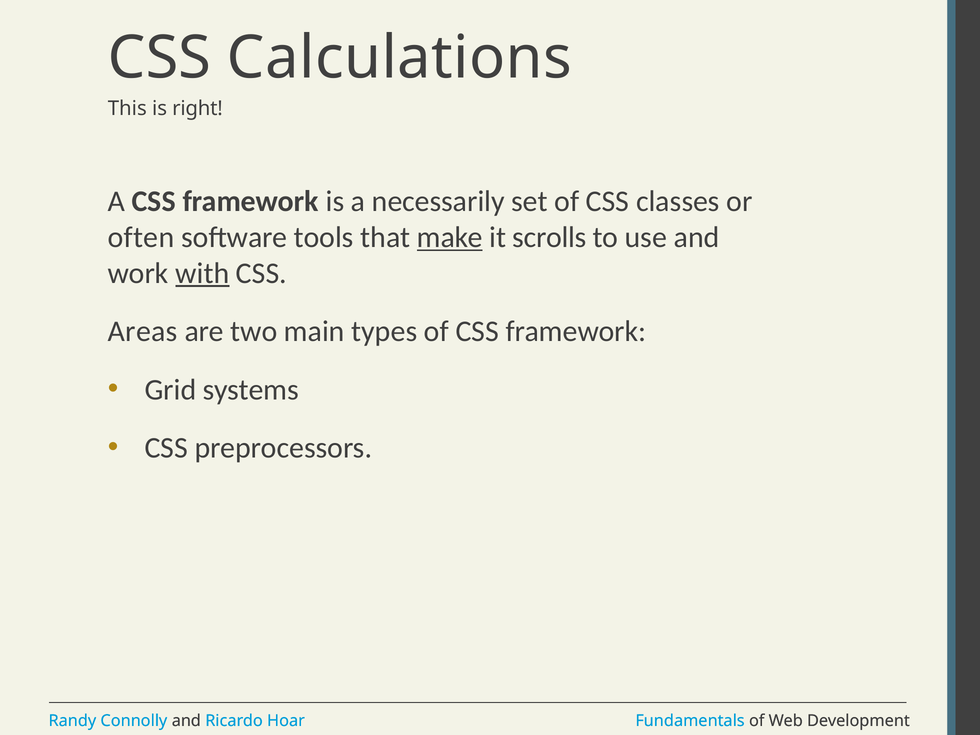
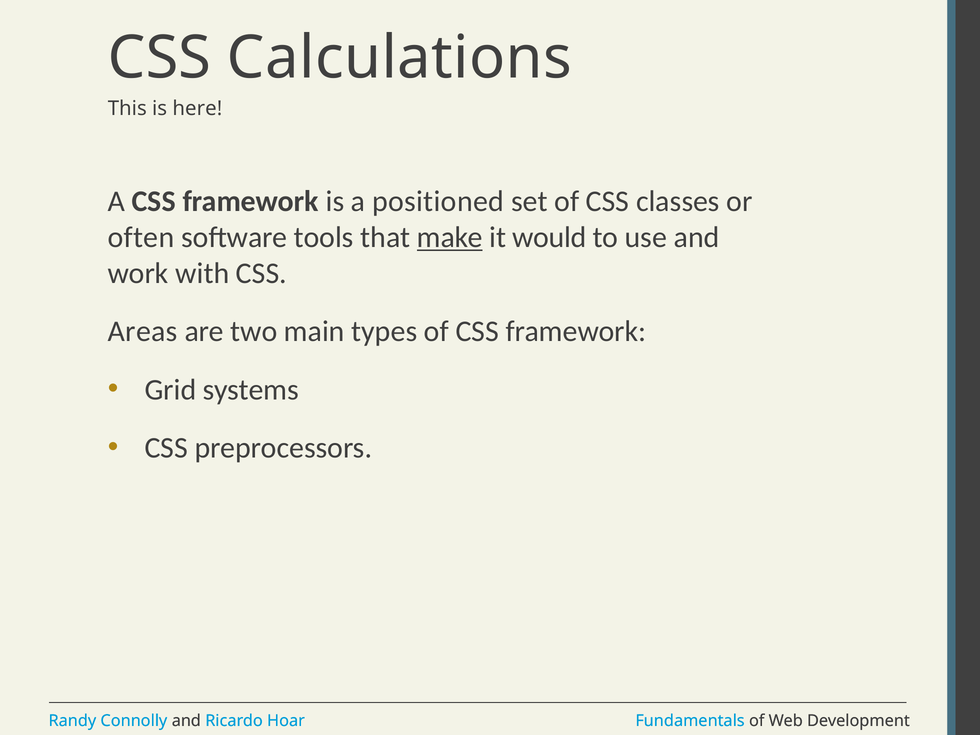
right: right -> here
necessarily: necessarily -> positioned
scrolls: scrolls -> would
with underline: present -> none
